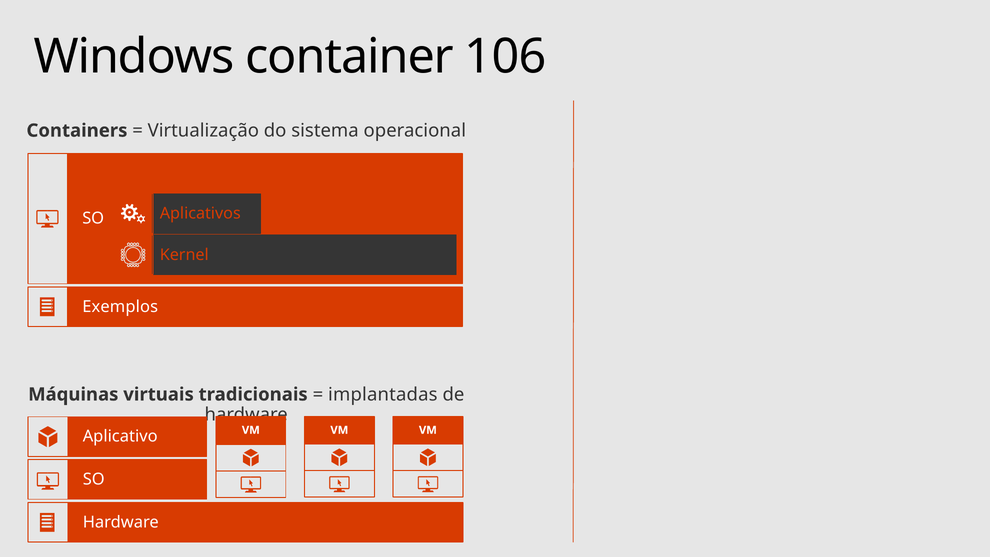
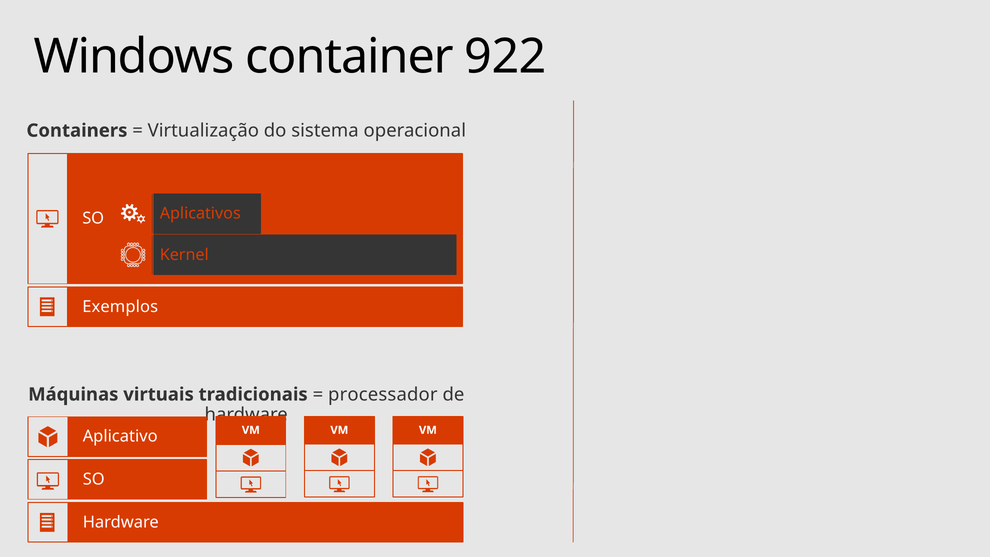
106: 106 -> 922
implantadas: implantadas -> processador
